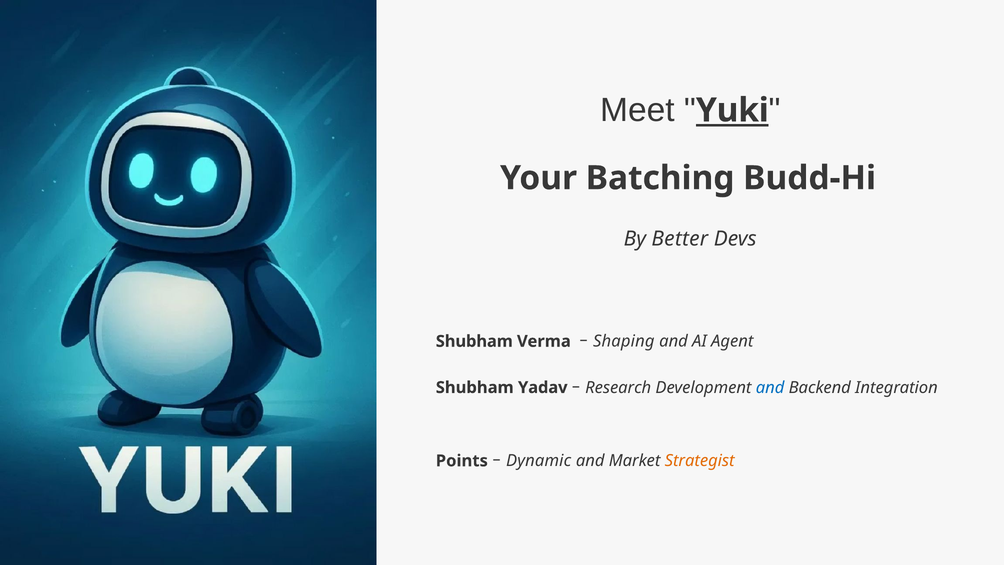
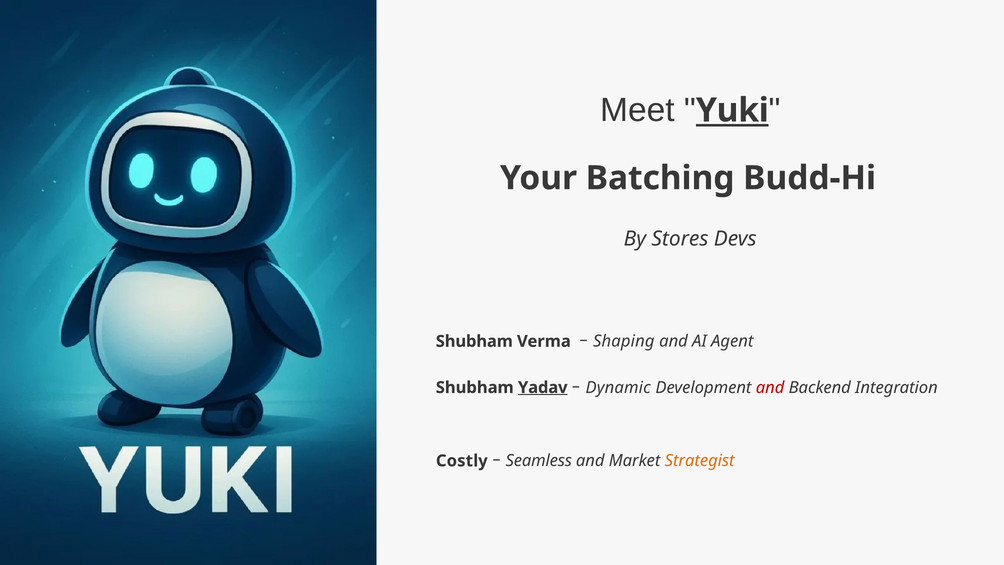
Better: Better -> Stores
Yadav underline: none -> present
Research: Research -> Dynamic
and at (770, 387) colour: blue -> red
Points: Points -> Costly
Dynamic: Dynamic -> Seamless
